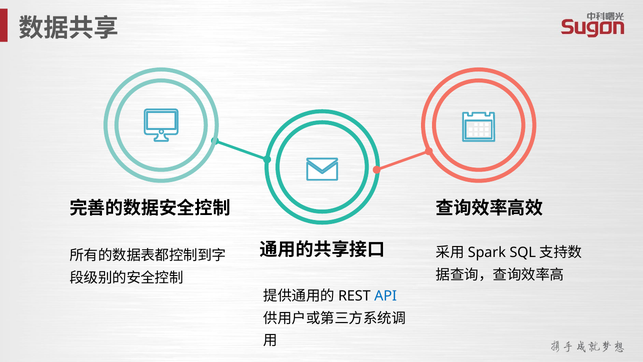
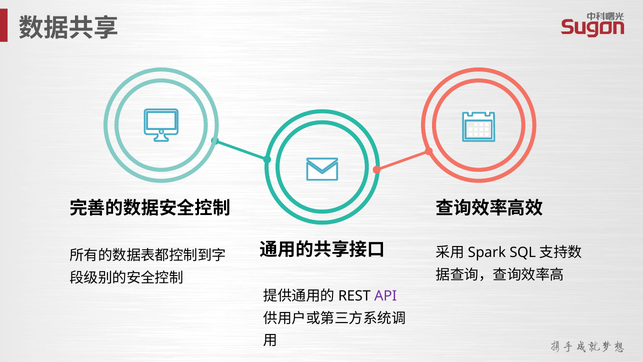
API colour: blue -> purple
